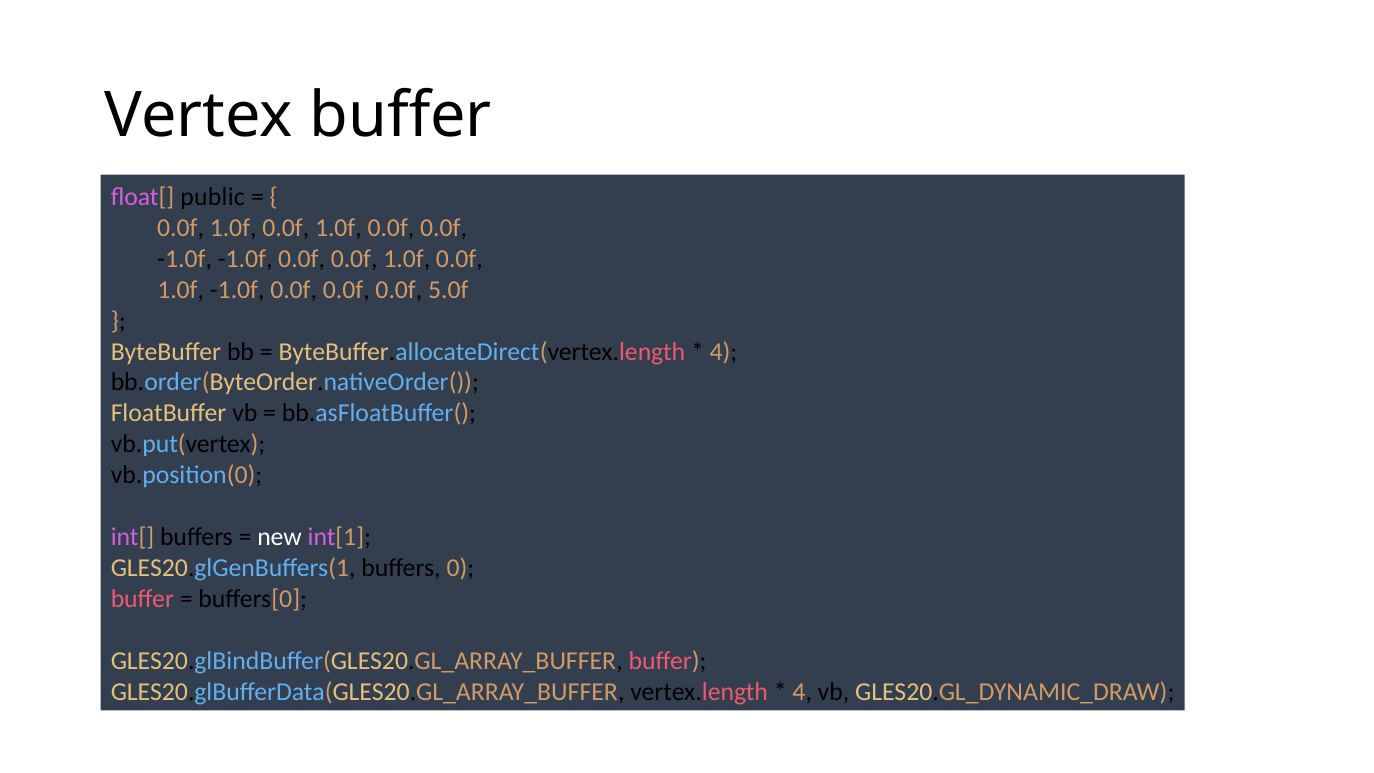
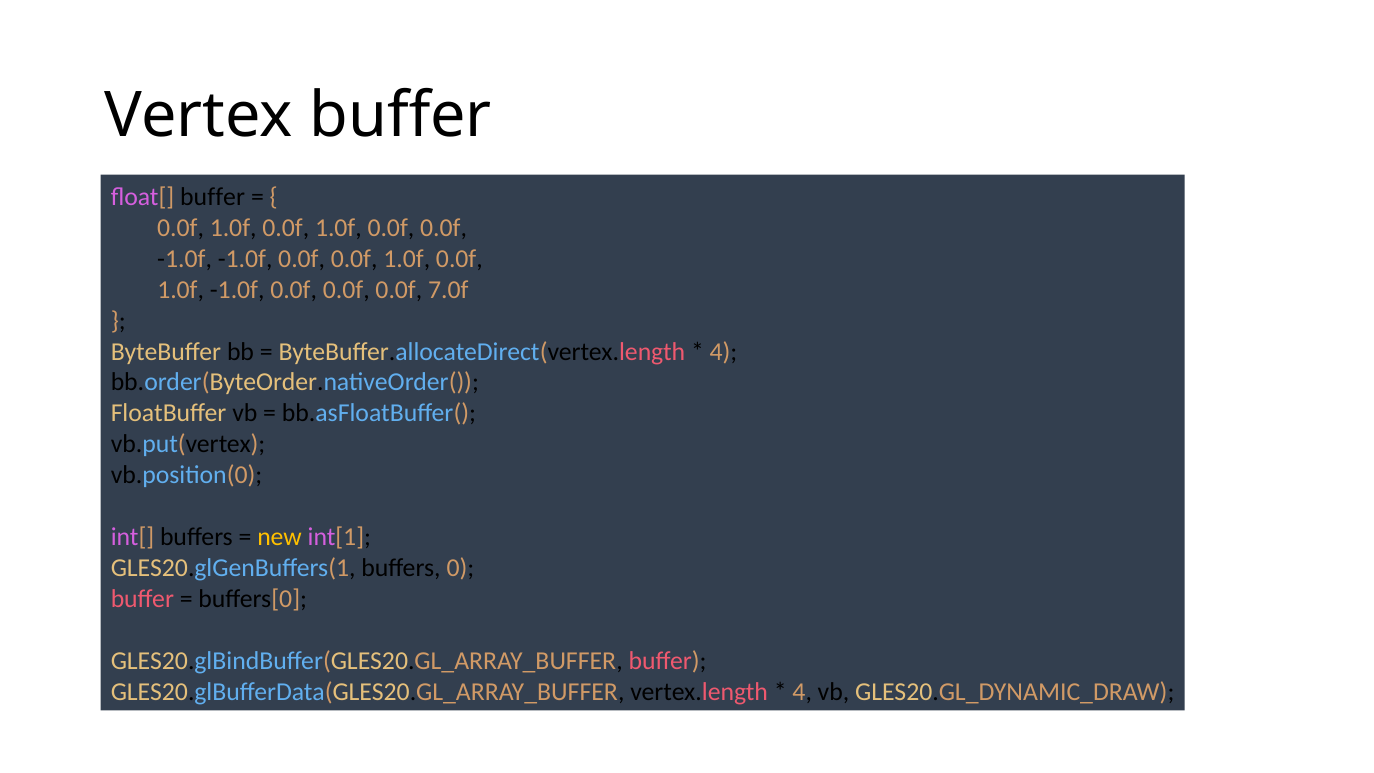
float[ public: public -> buffer
5.0f: 5.0f -> 7.0f
new colour: white -> yellow
